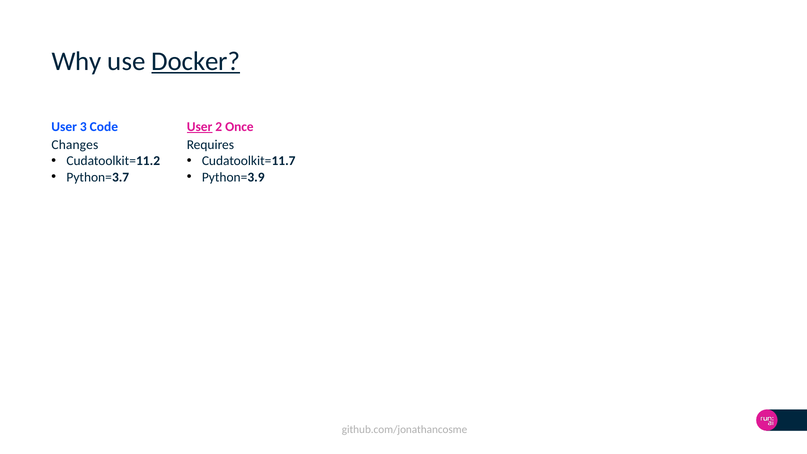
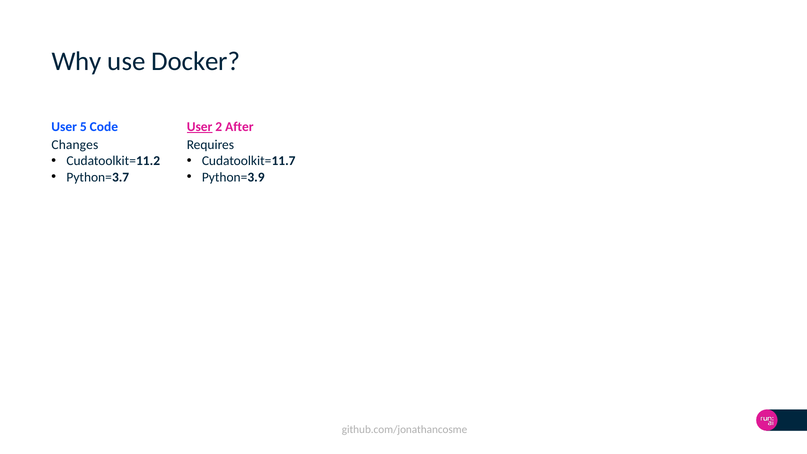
Docker underline: present -> none
3: 3 -> 5
Once: Once -> After
